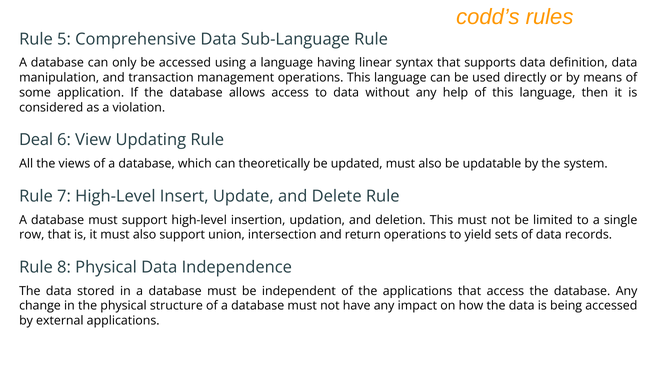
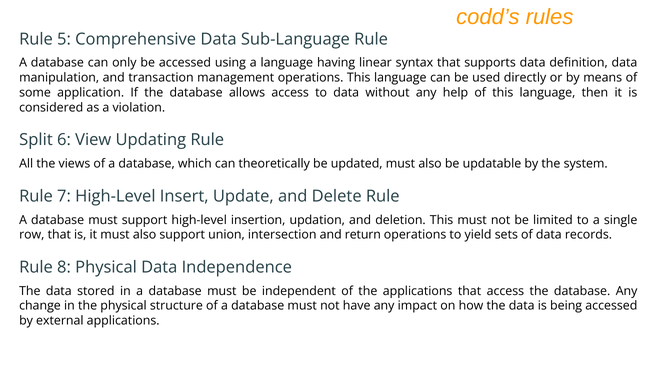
Deal: Deal -> Split
